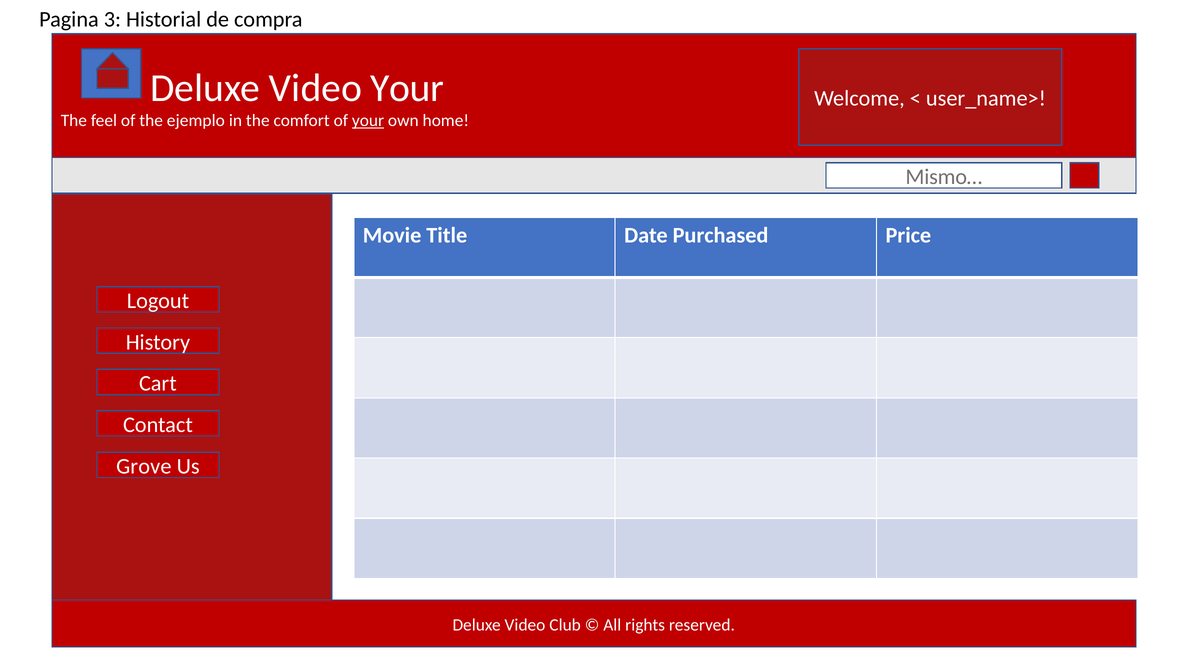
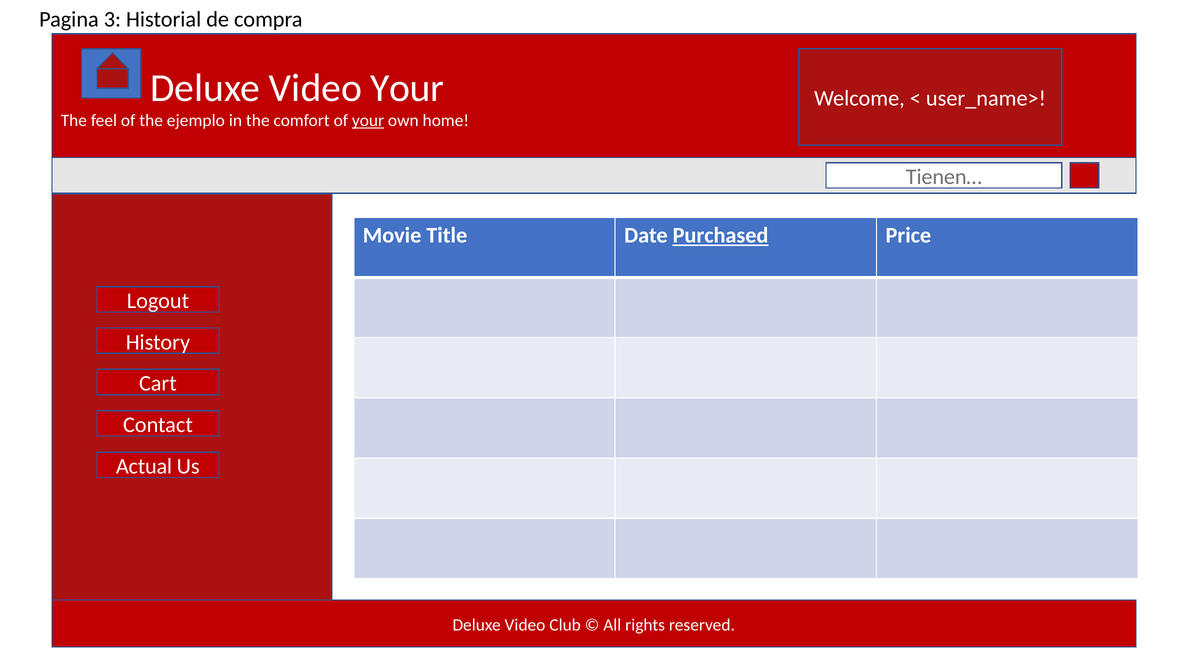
Mismo…: Mismo… -> Tienen…
Purchased underline: none -> present
Grove: Grove -> Actual
